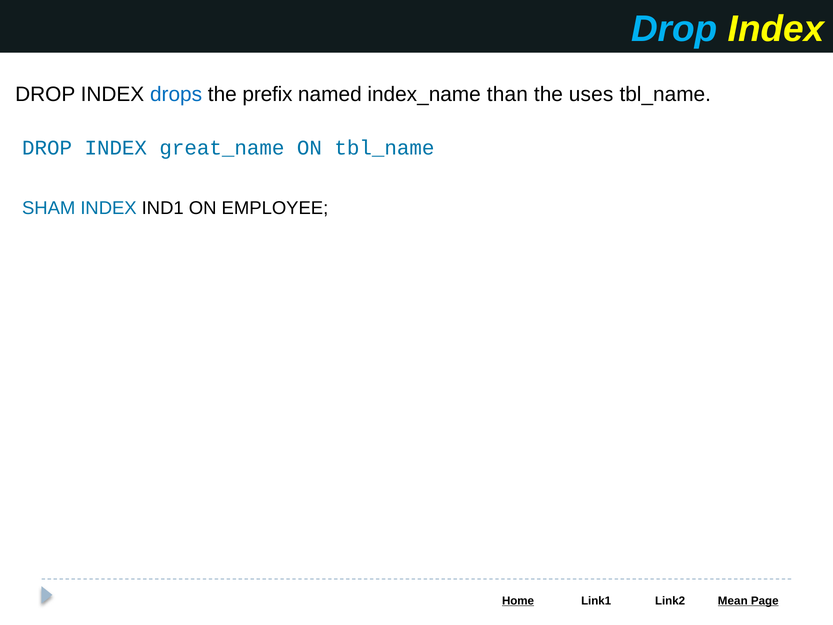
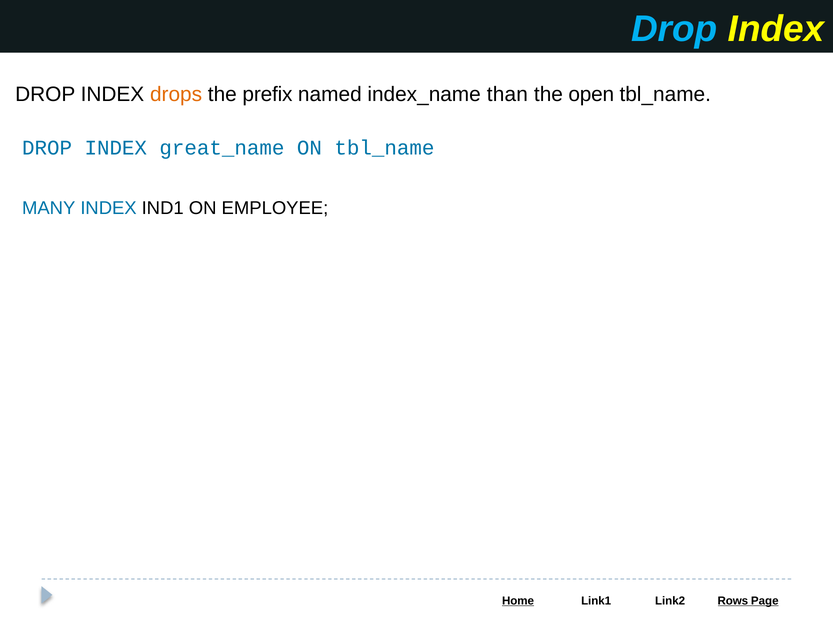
drops colour: blue -> orange
uses: uses -> open
SHAM: SHAM -> MANY
Mean: Mean -> Rows
